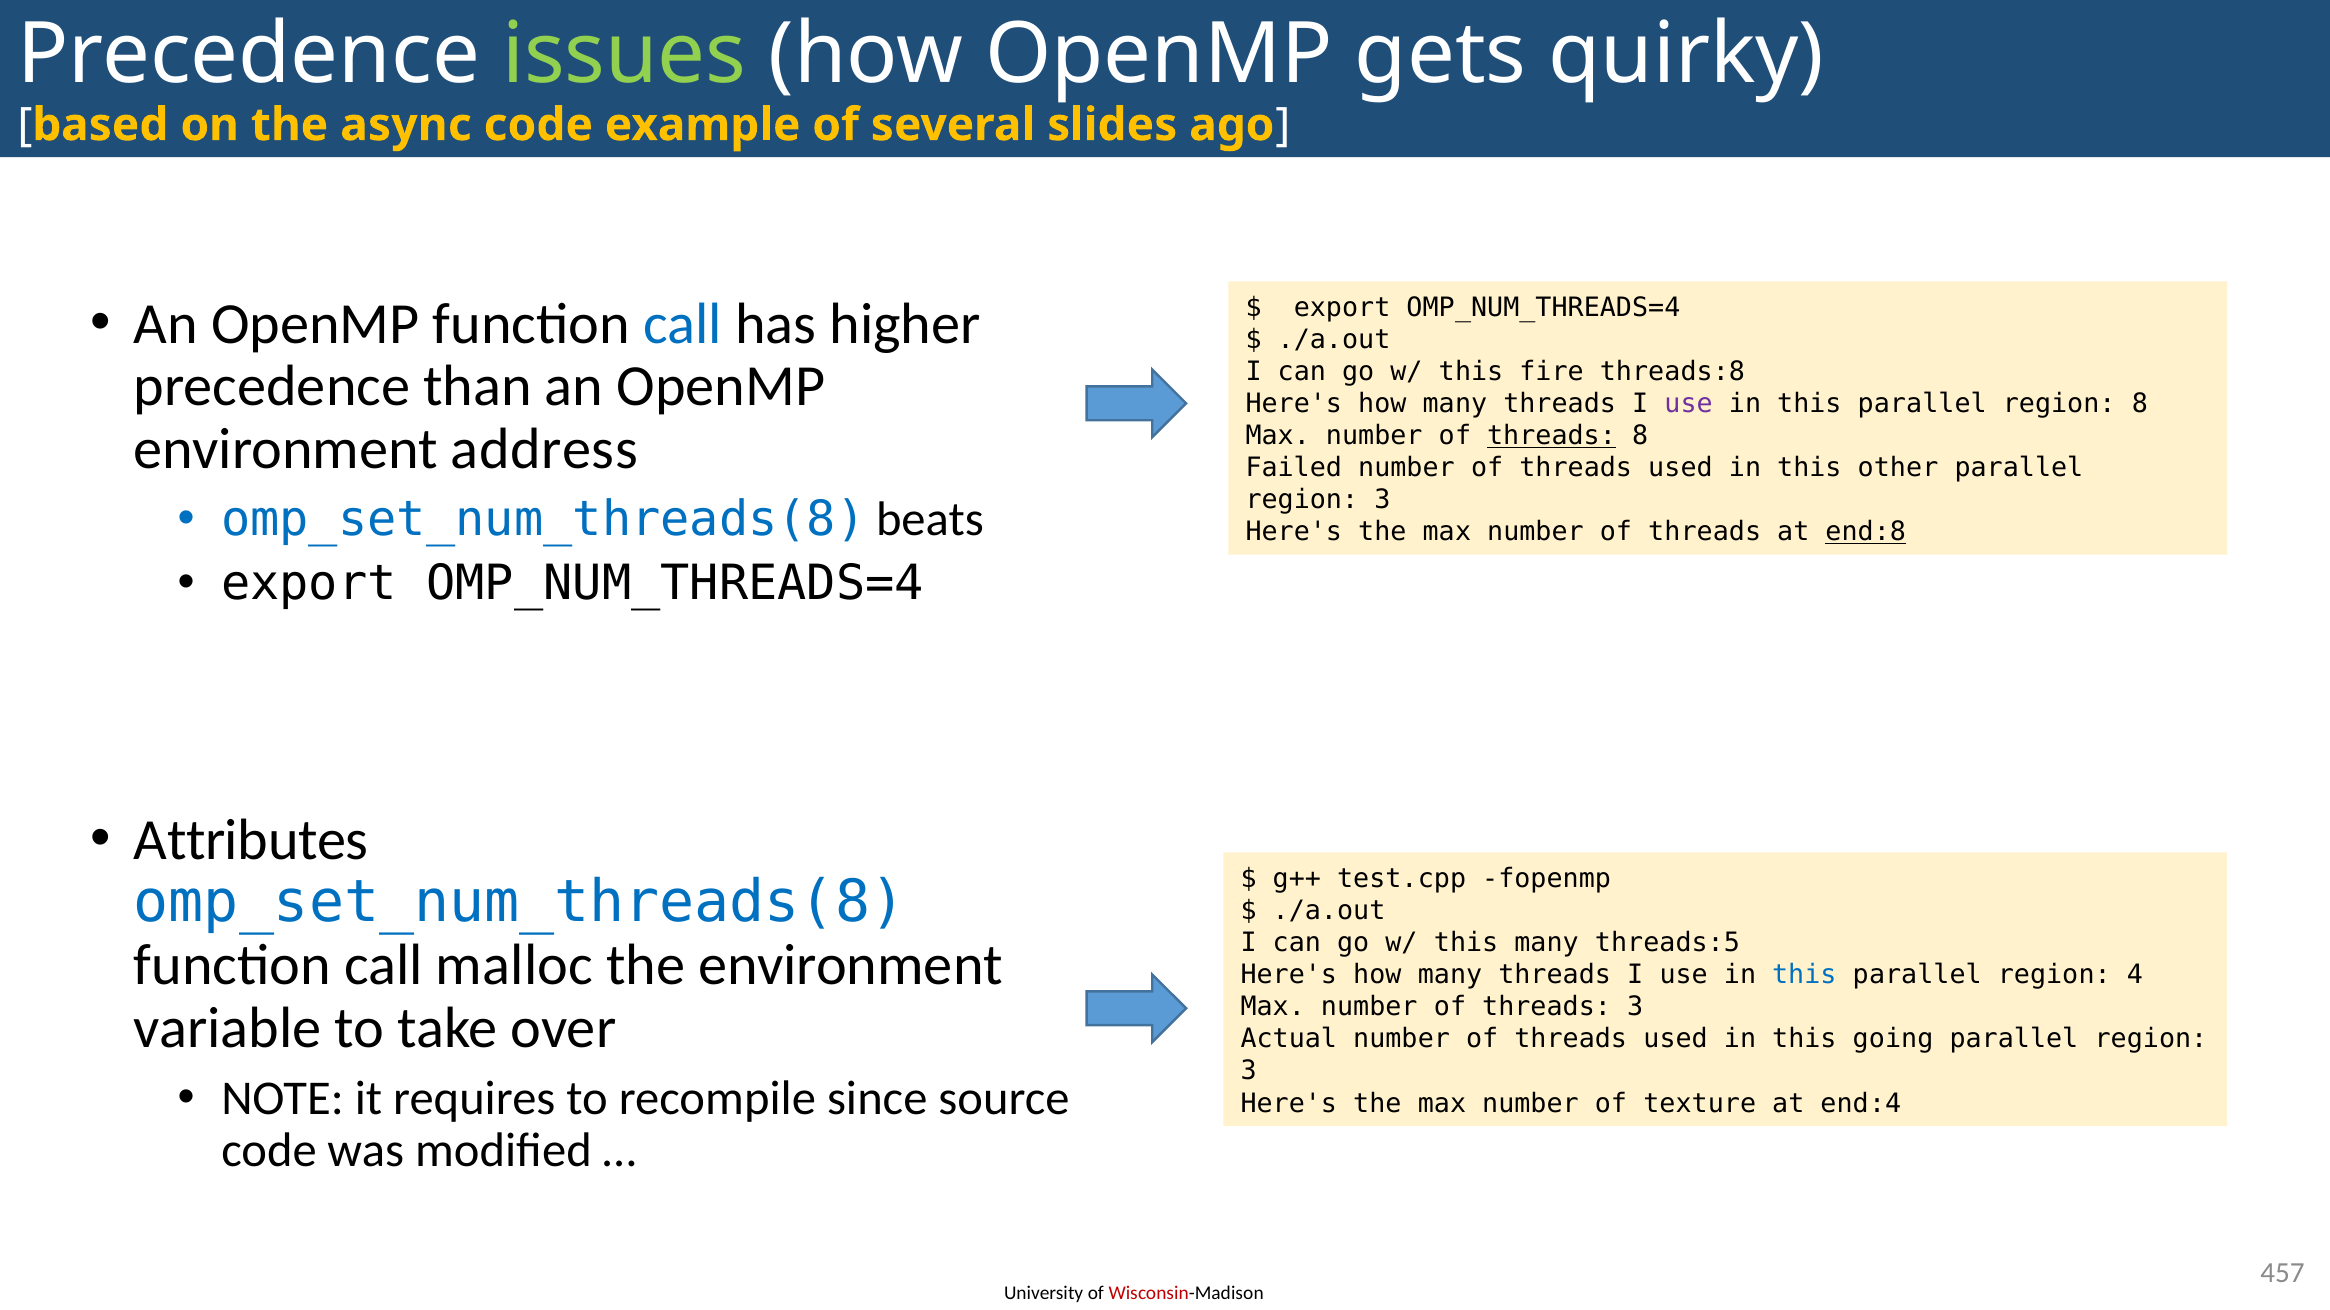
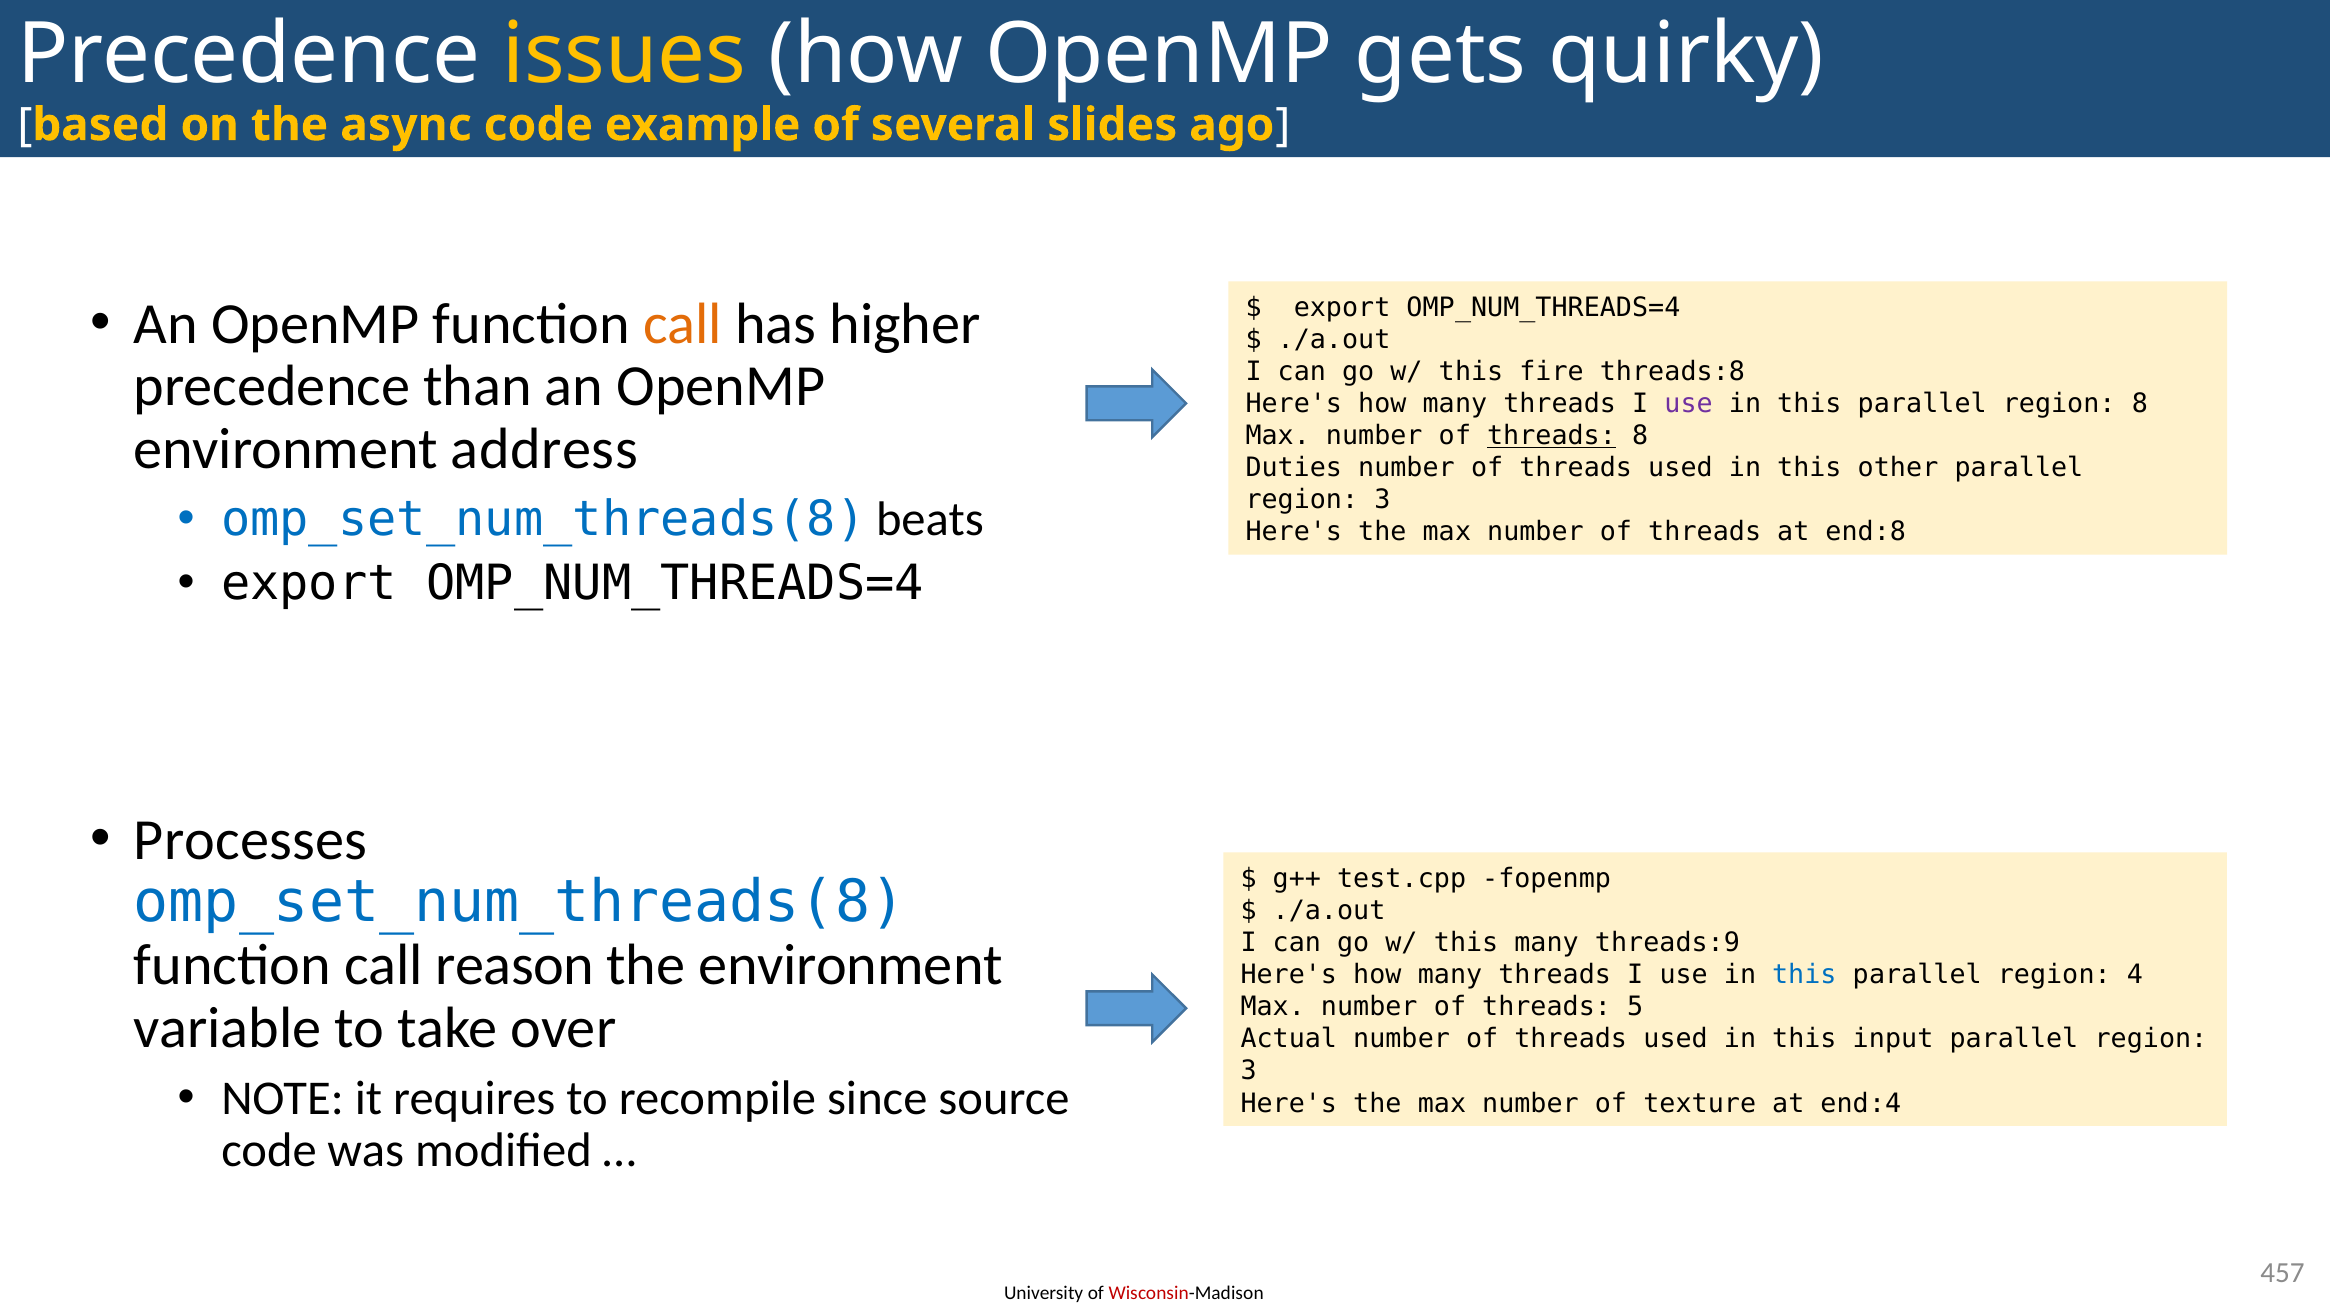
issues colour: light green -> yellow
call at (683, 324) colour: blue -> orange
Failed: Failed -> Duties
end:8 underline: present -> none
Attributes: Attributes -> Processes
threads:5: threads:5 -> threads:9
malloc: malloc -> reason
threads 3: 3 -> 5
going: going -> input
